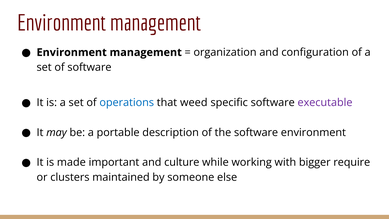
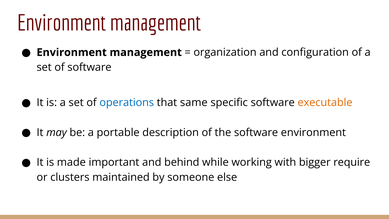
weed: weed -> same
executable colour: purple -> orange
culture: culture -> behind
